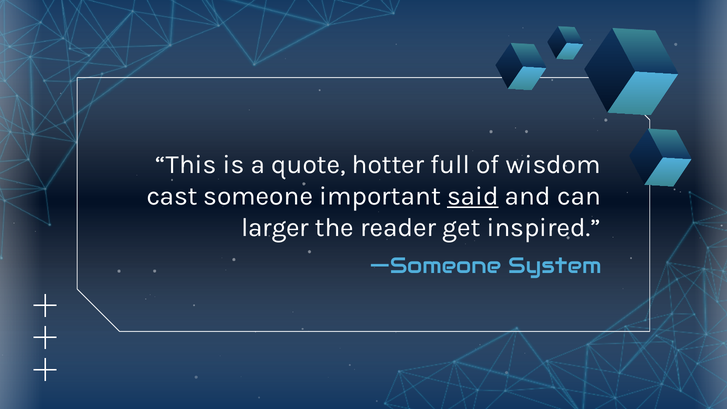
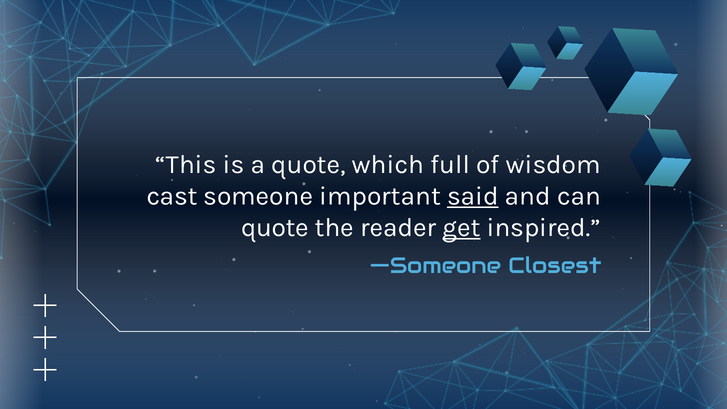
hotter: hotter -> which
larger at (275, 227): larger -> quote
get underline: none -> present
System: System -> Closest
